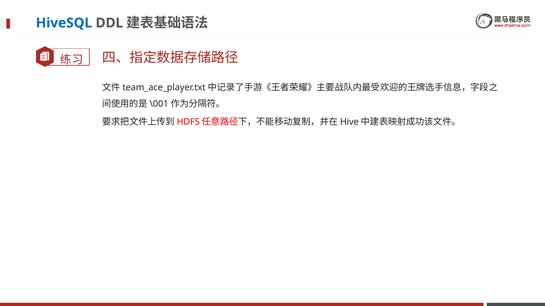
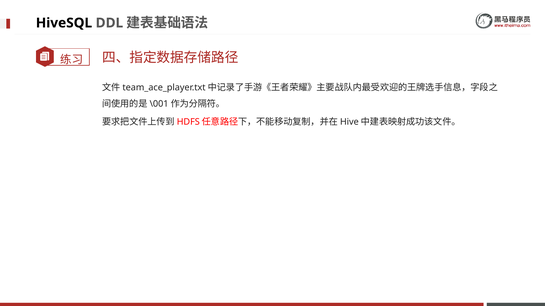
HiveSQL colour: blue -> black
